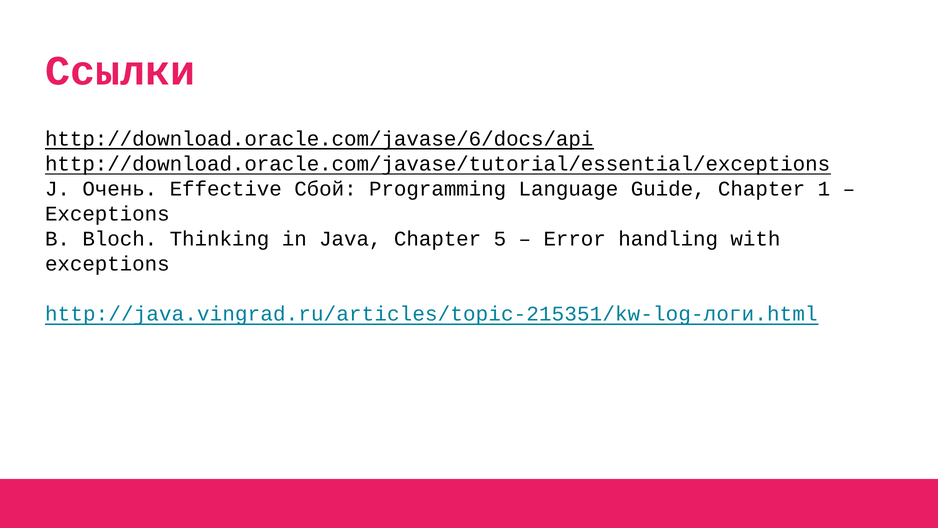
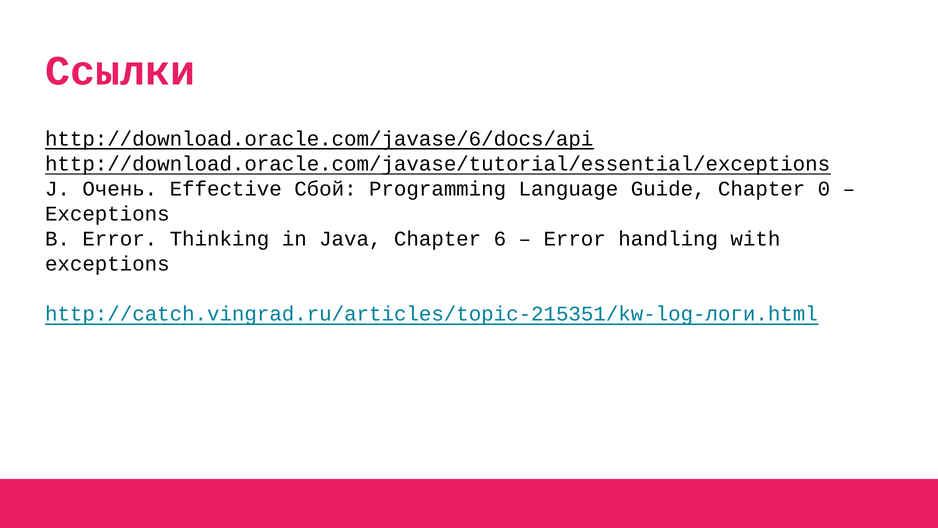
1: 1 -> 0
B Bloch: Bloch -> Error
5: 5 -> 6
http://java.vingrad.ru/articles/topic-215351/kw-log-логи.html: http://java.vingrad.ru/articles/topic-215351/kw-log-логи.html -> http://catch.vingrad.ru/articles/topic-215351/kw-log-логи.html
